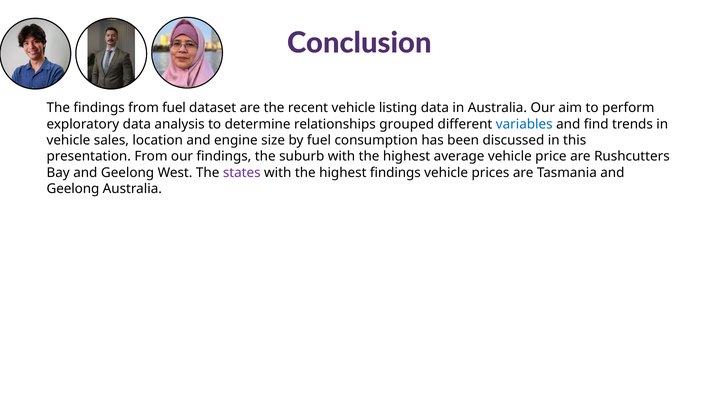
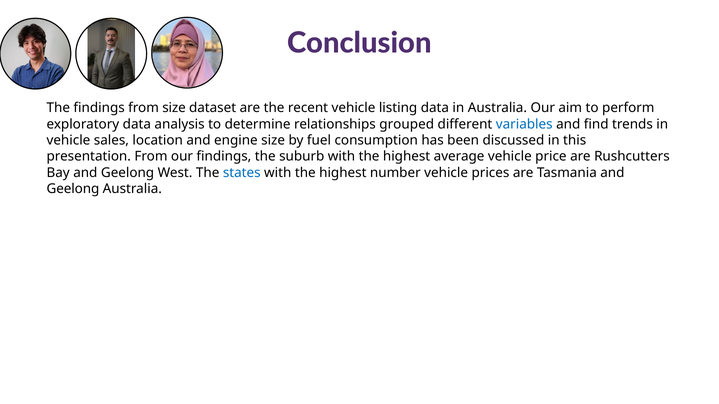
from fuel: fuel -> size
states colour: purple -> blue
highest findings: findings -> number
